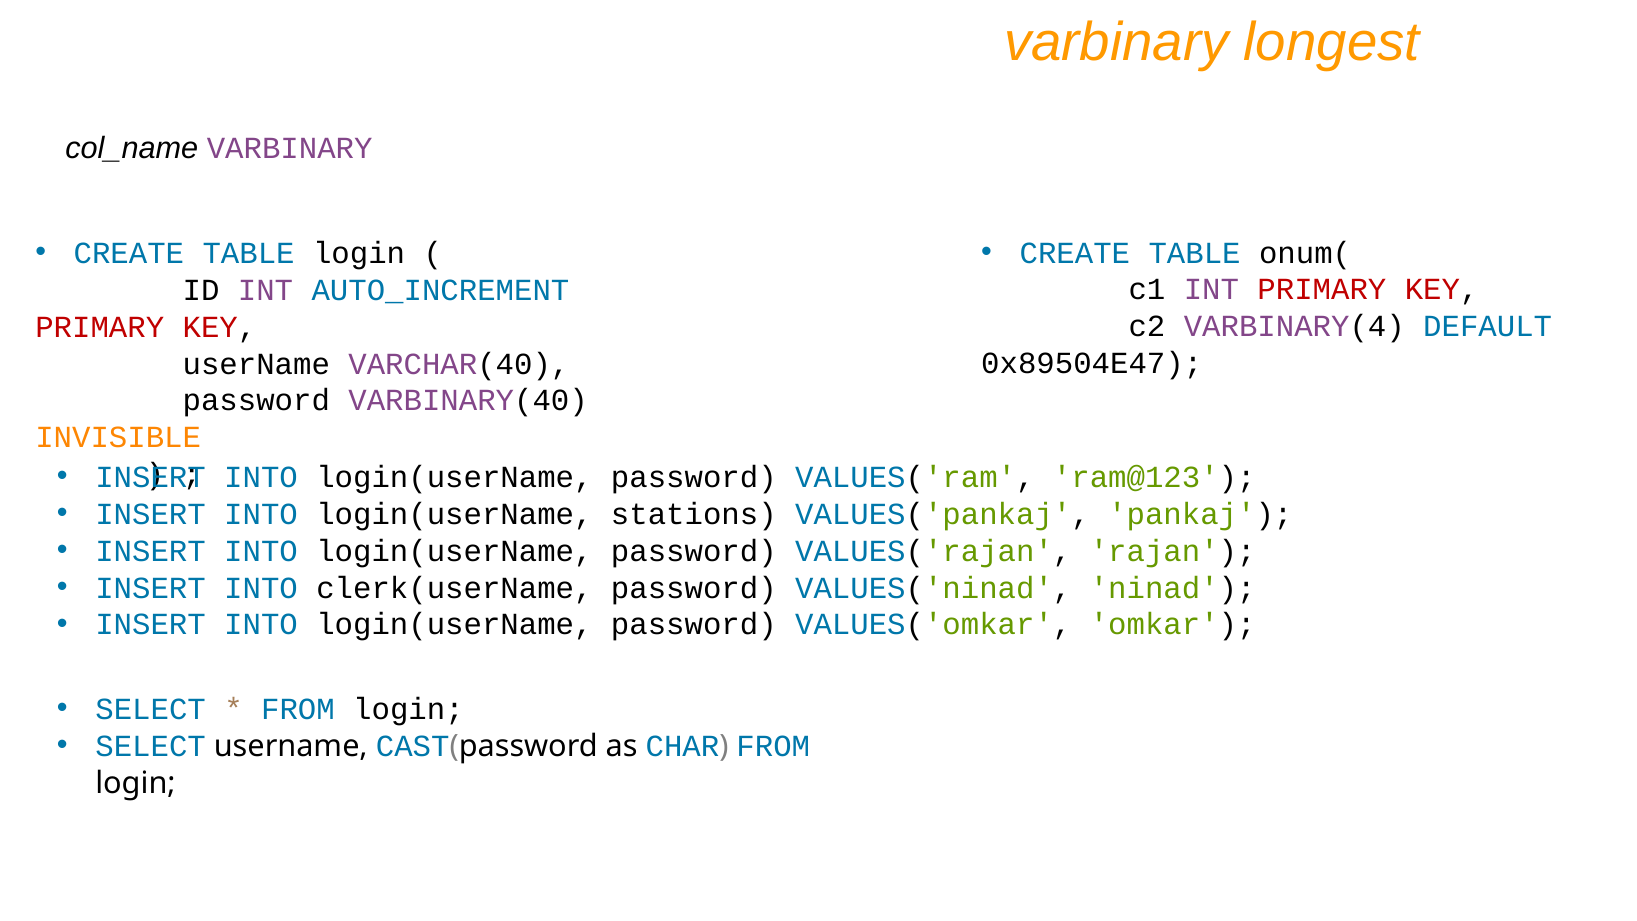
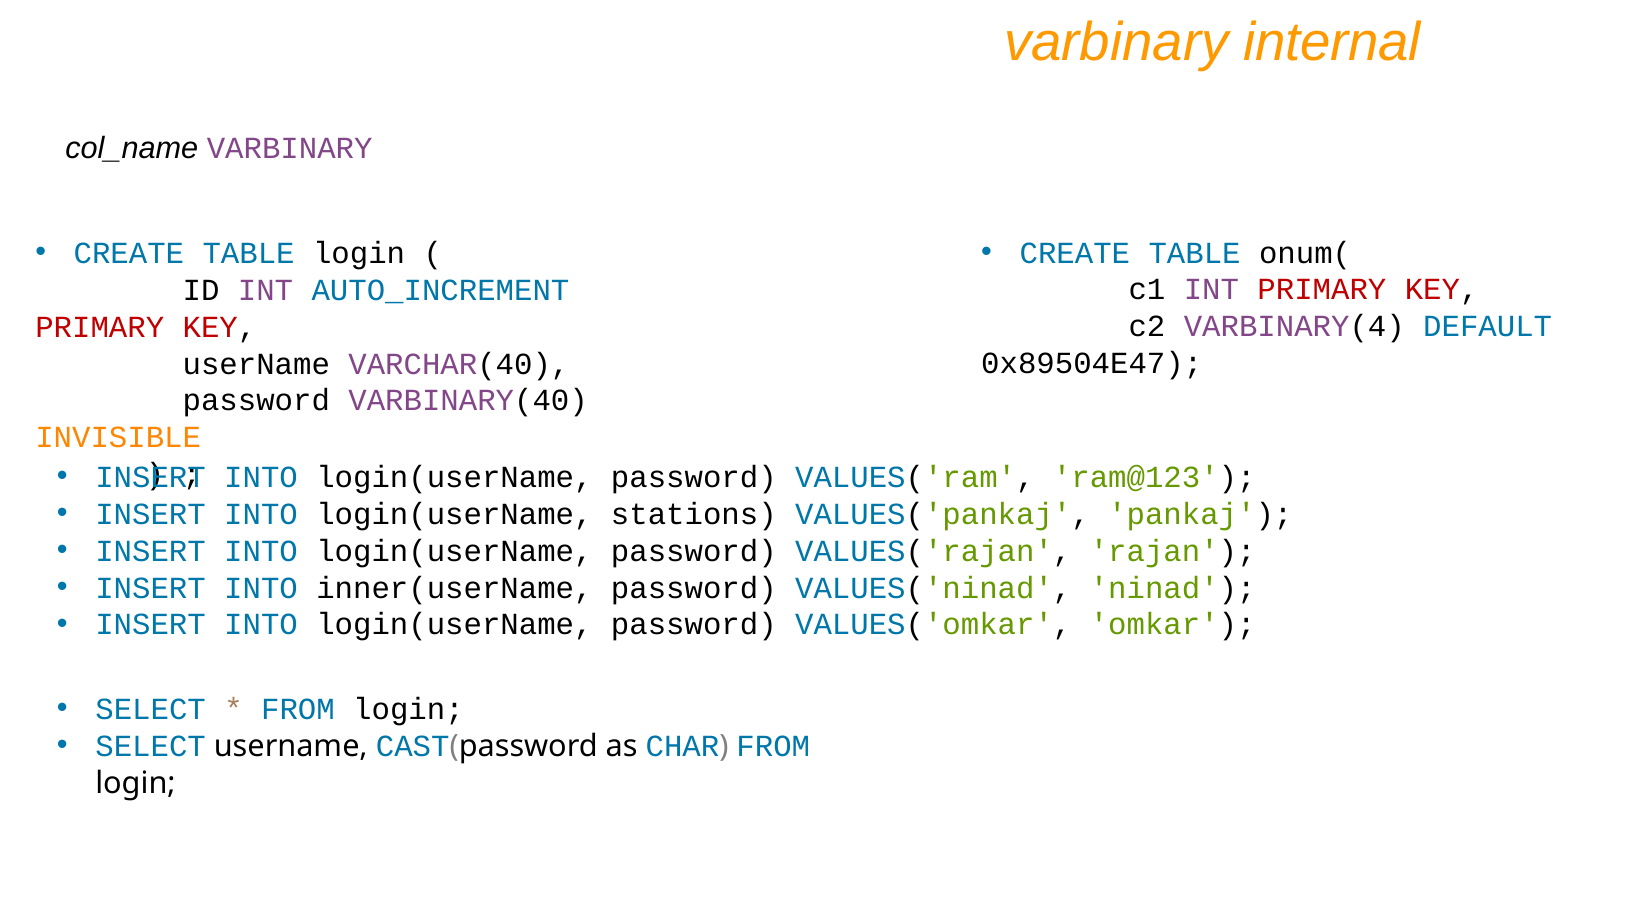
longest: longest -> internal
clerk(userName: clerk(userName -> inner(userName
